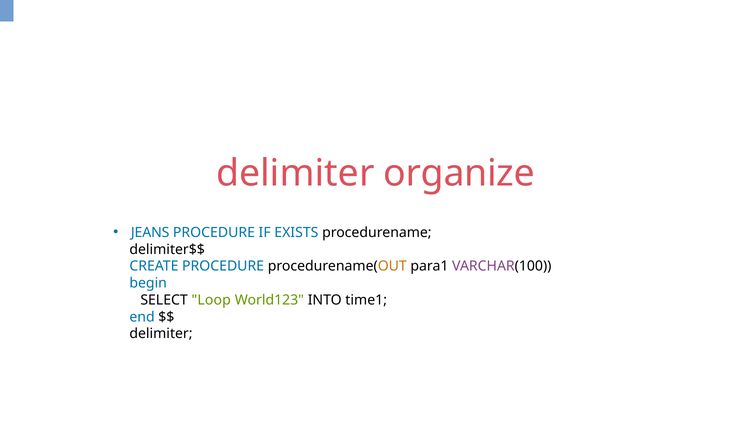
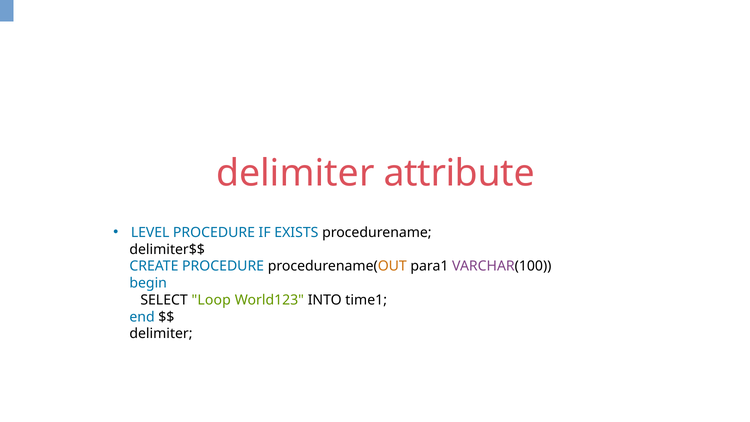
organize: organize -> attribute
JEANS: JEANS -> LEVEL
